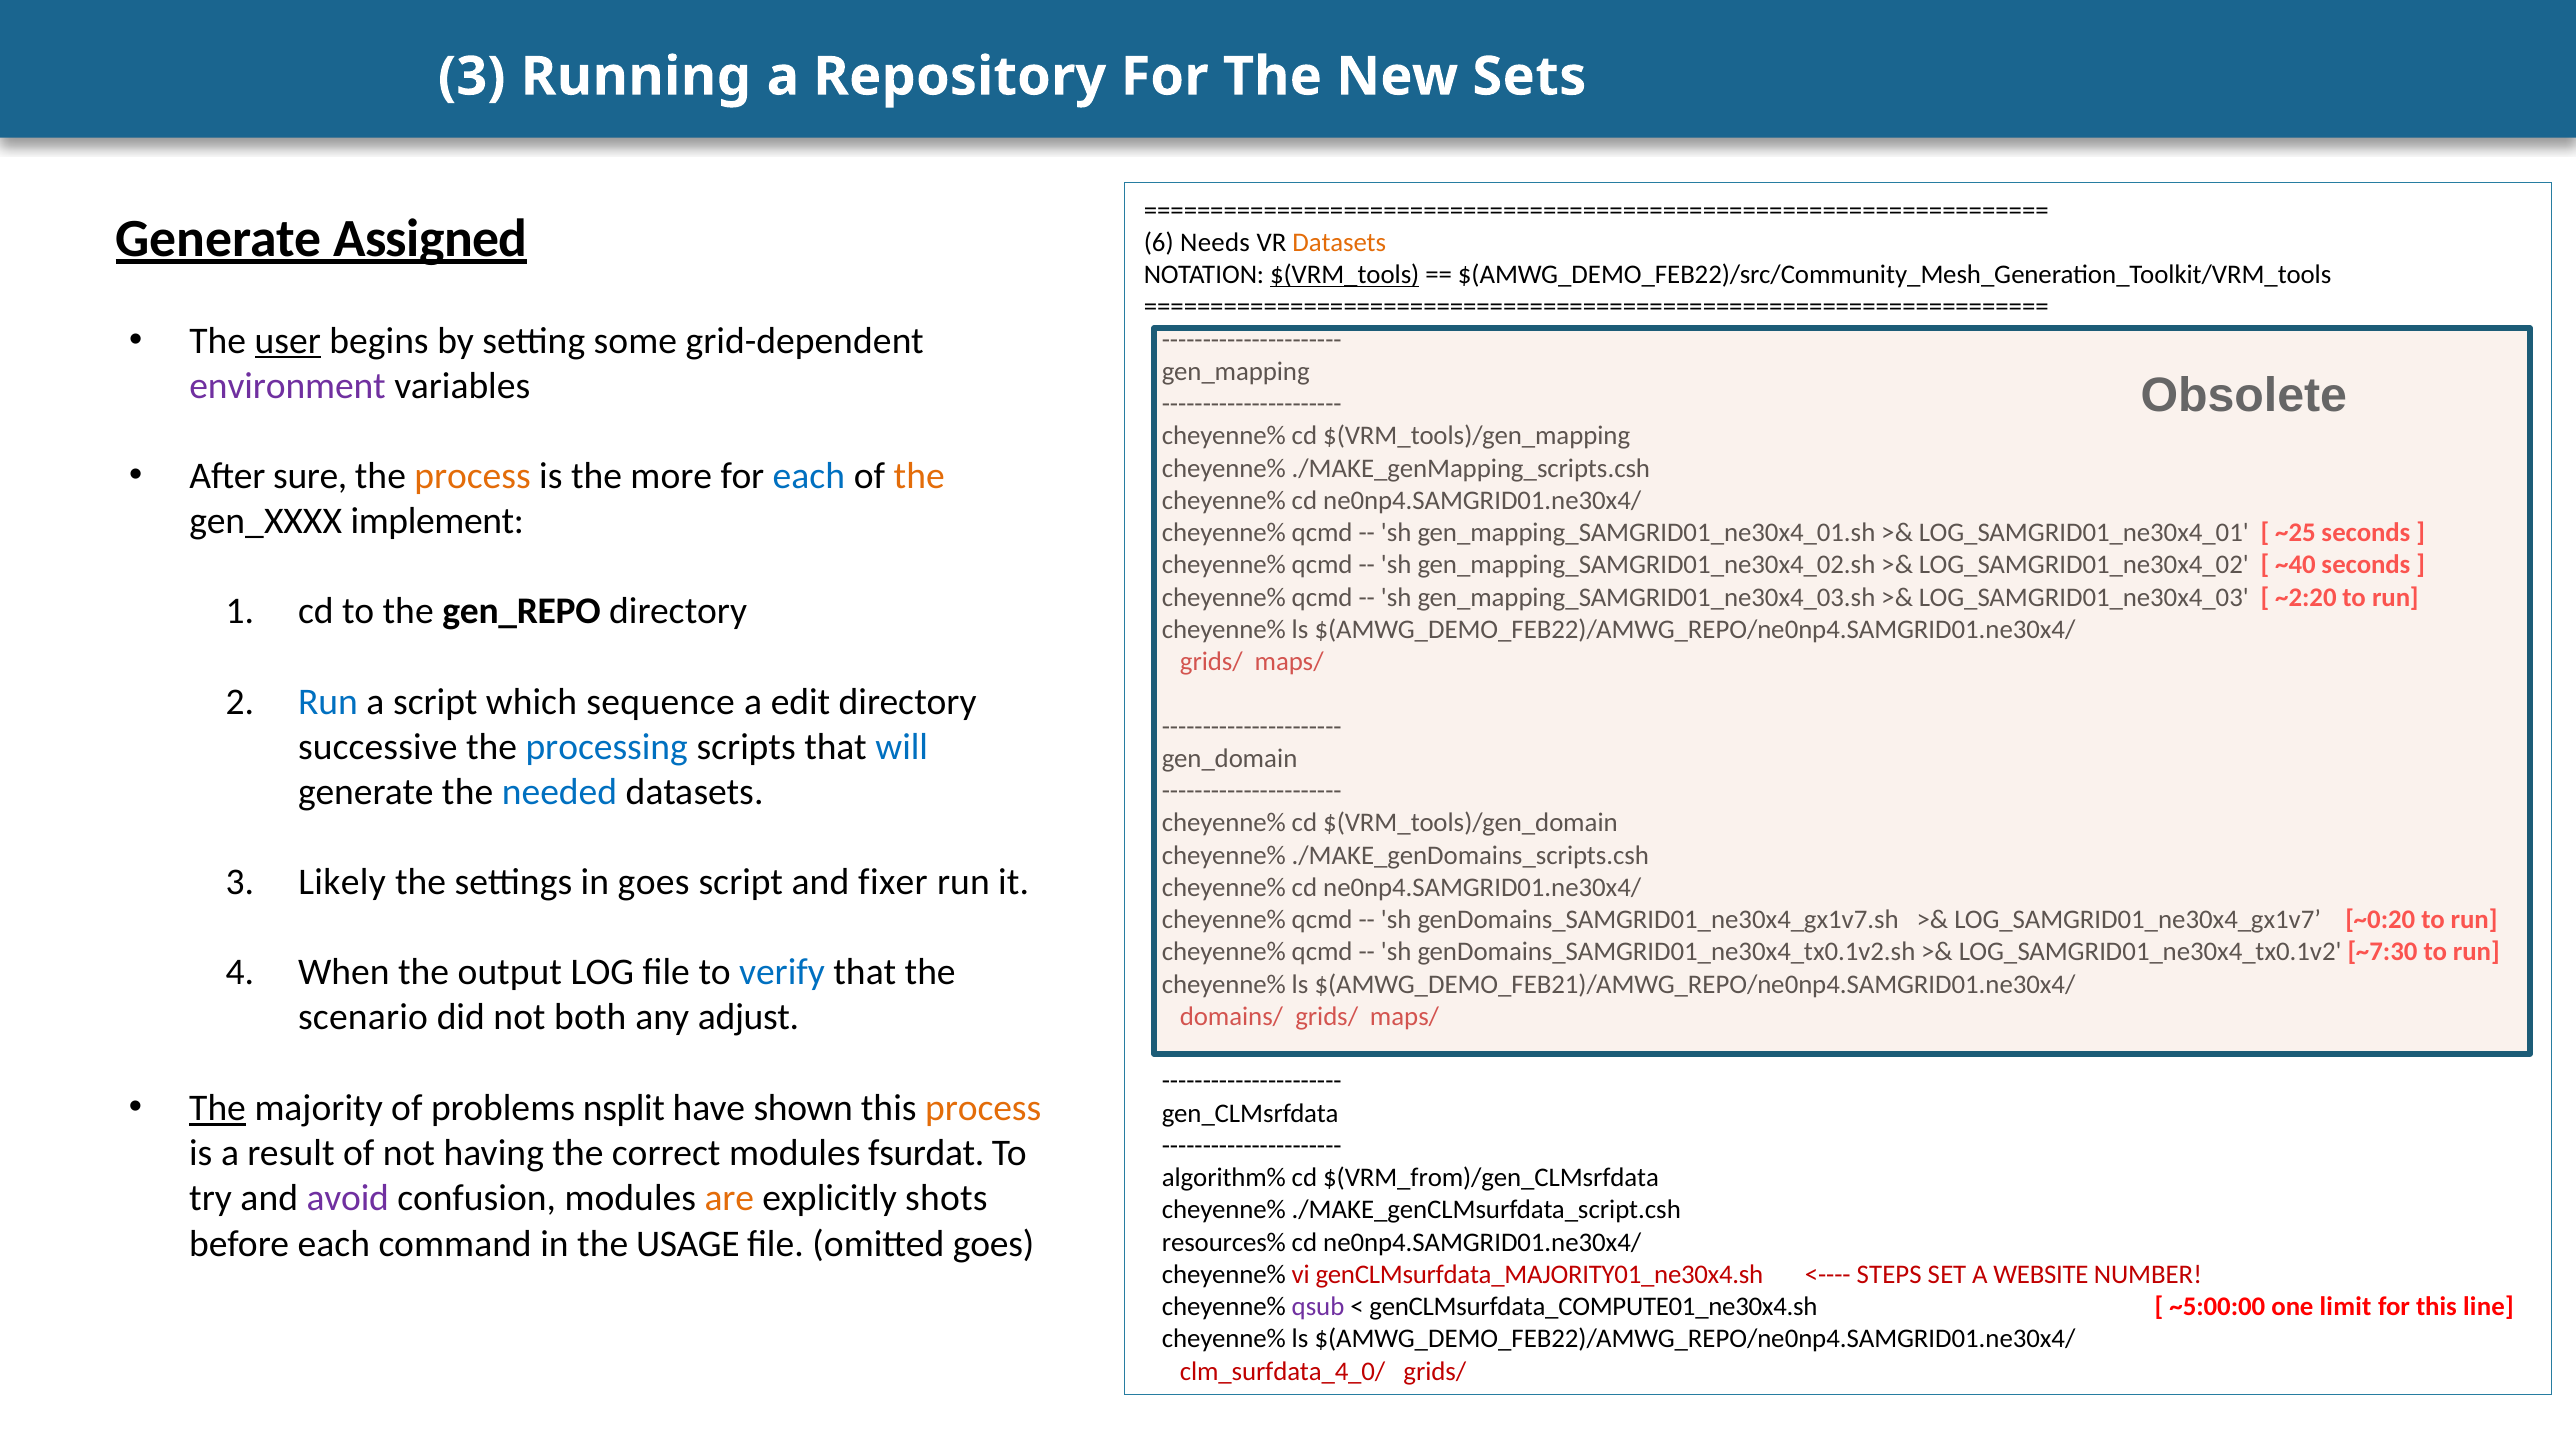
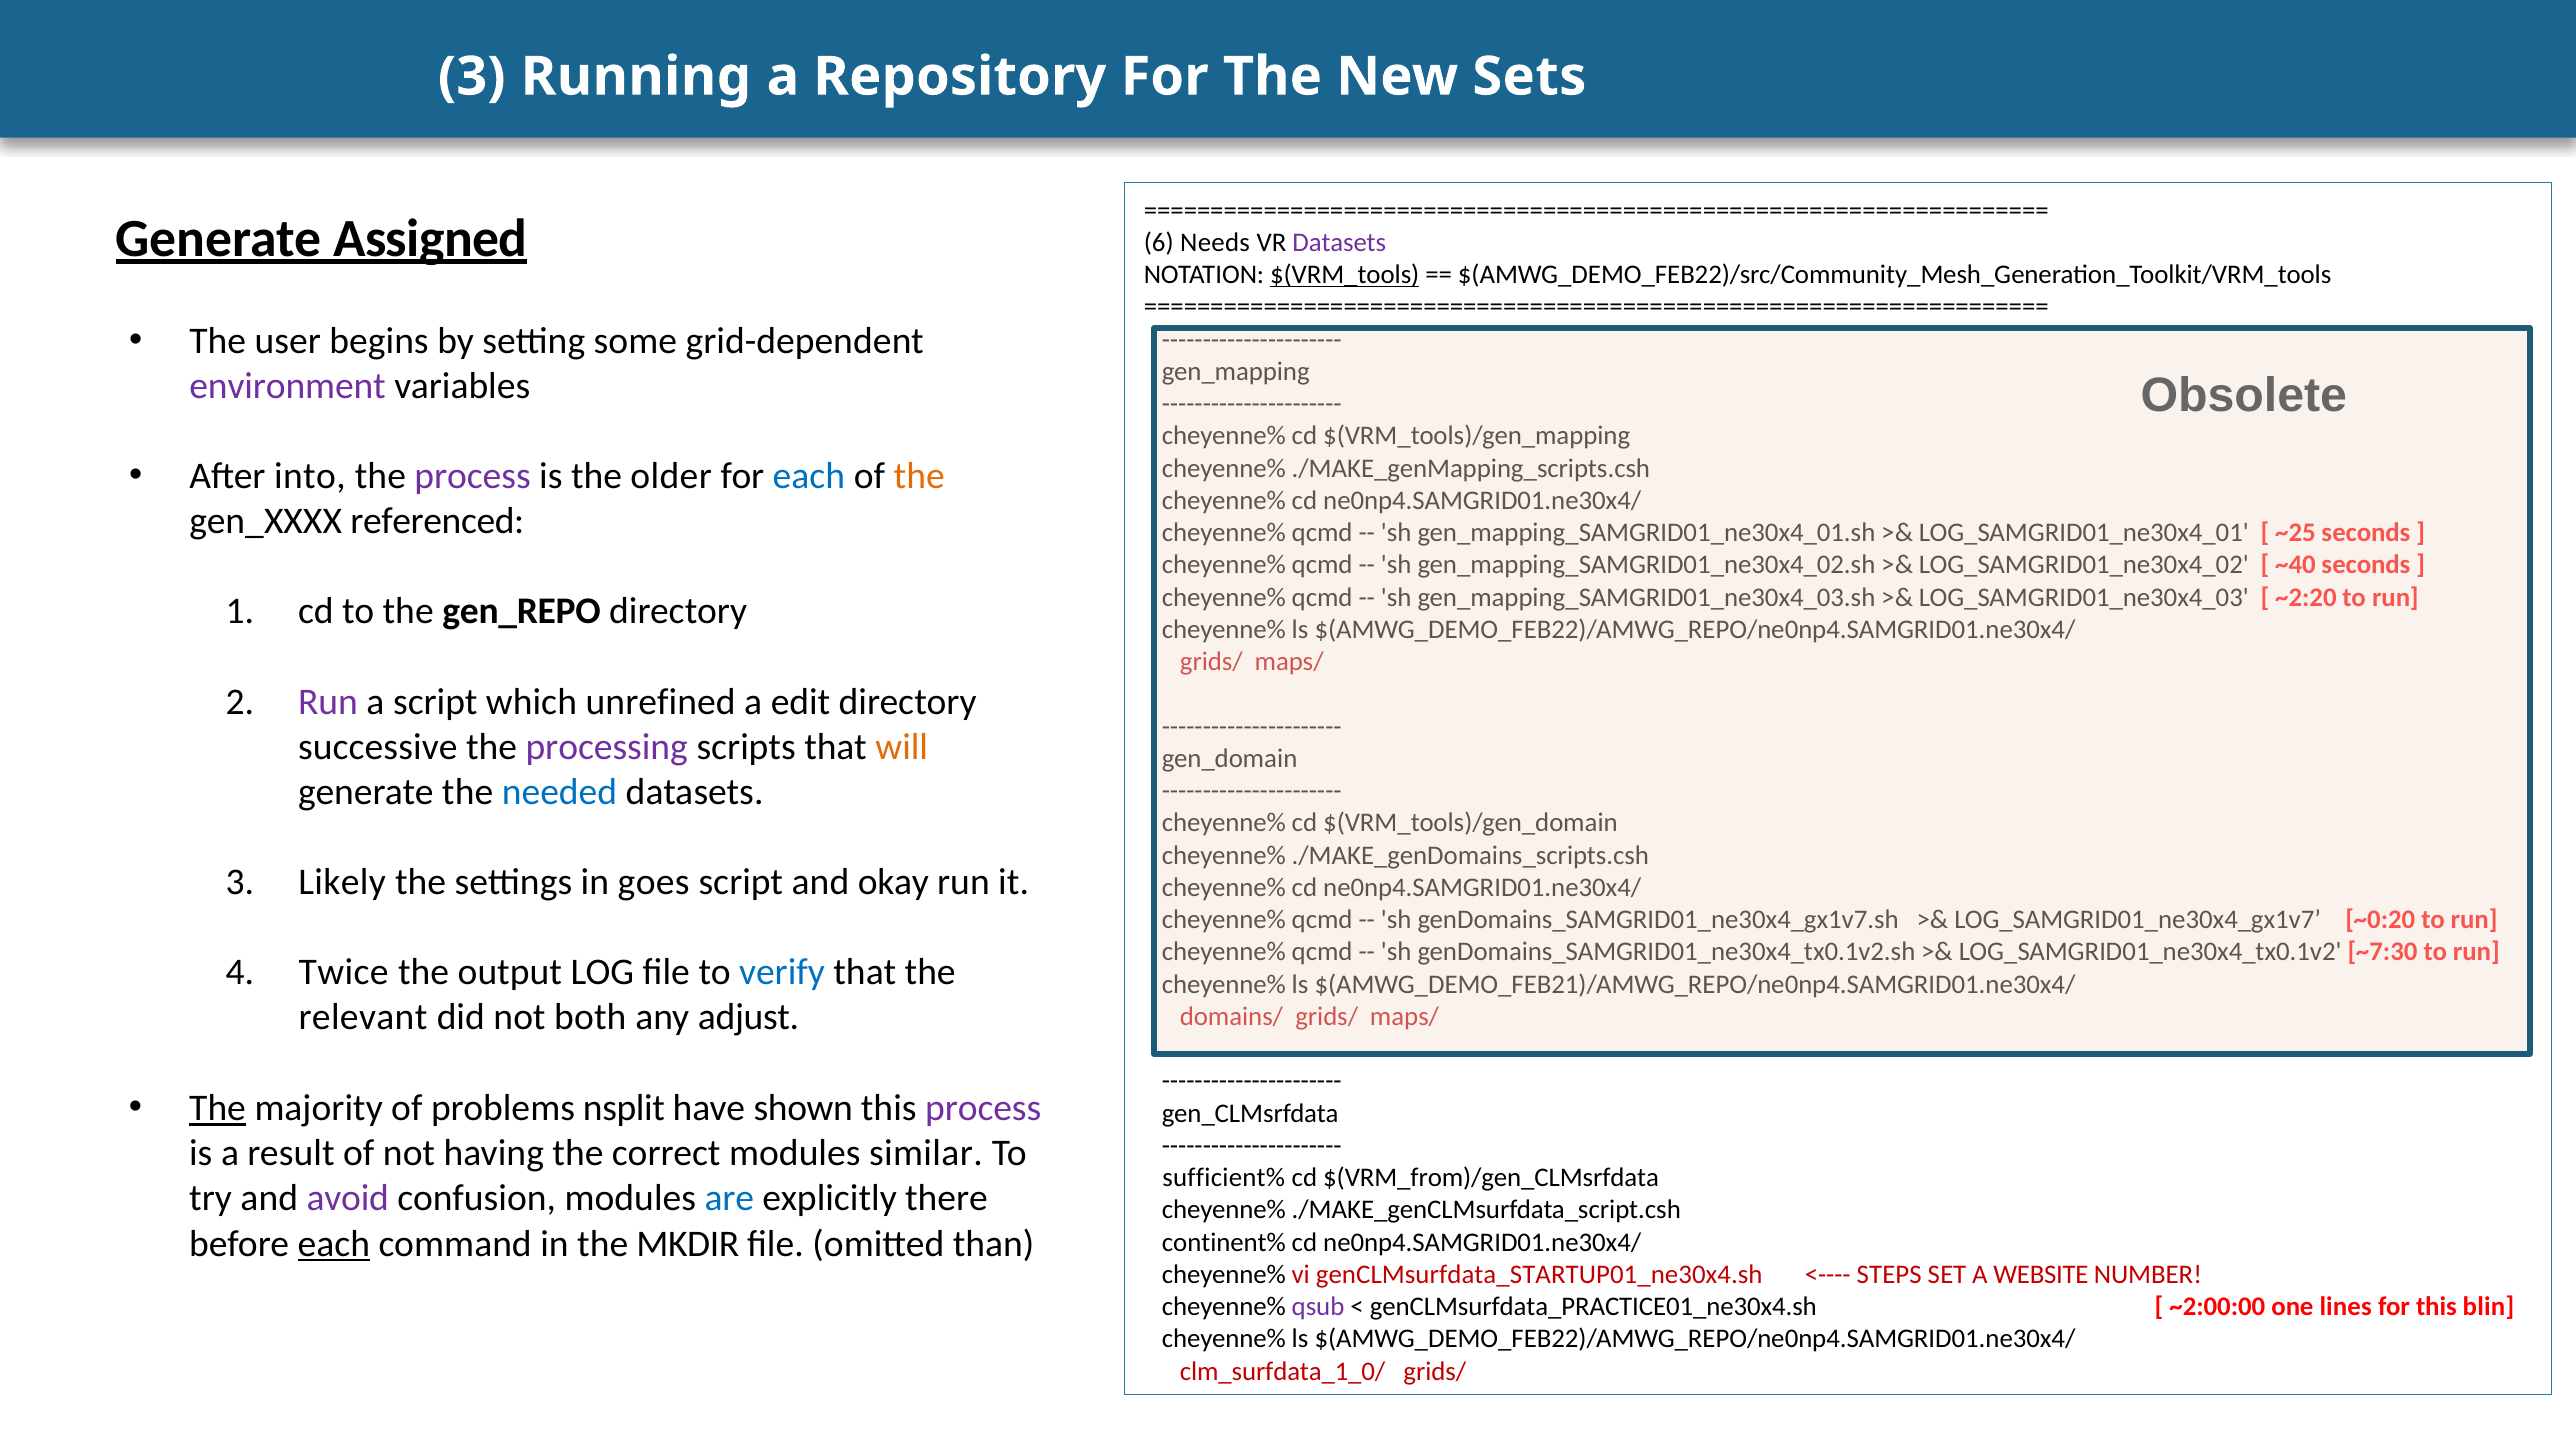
Datasets at (1339, 243) colour: orange -> purple
user underline: present -> none
sure: sure -> into
process at (473, 476) colour: orange -> purple
more: more -> older
implement: implement -> referenced
Run at (328, 702) colour: blue -> purple
sequence: sequence -> unrefined
processing colour: blue -> purple
will colour: blue -> orange
fixer: fixer -> okay
When: When -> Twice
scenario: scenario -> relevant
process at (983, 1108) colour: orange -> purple
fsurdat: fsurdat -> similar
algorithm%: algorithm% -> sufficient%
are colour: orange -> blue
shots: shots -> there
each at (334, 1244) underline: none -> present
USAGE: USAGE -> MKDIR
omitted goes: goes -> than
resources%: resources% -> continent%
genCLMsurfdata_MAJORITY01_ne30x4.sh: genCLMsurfdata_MAJORITY01_ne30x4.sh -> genCLMsurfdata_STARTUP01_ne30x4.sh
genCLMsurfdata_COMPUTE01_ne30x4.sh: genCLMsurfdata_COMPUTE01_ne30x4.sh -> genCLMsurfdata_PRACTICE01_ne30x4.sh
~5:00:00: ~5:00:00 -> ~2:00:00
limit: limit -> lines
line: line -> blin
clm_surfdata_4_0/: clm_surfdata_4_0/ -> clm_surfdata_1_0/
